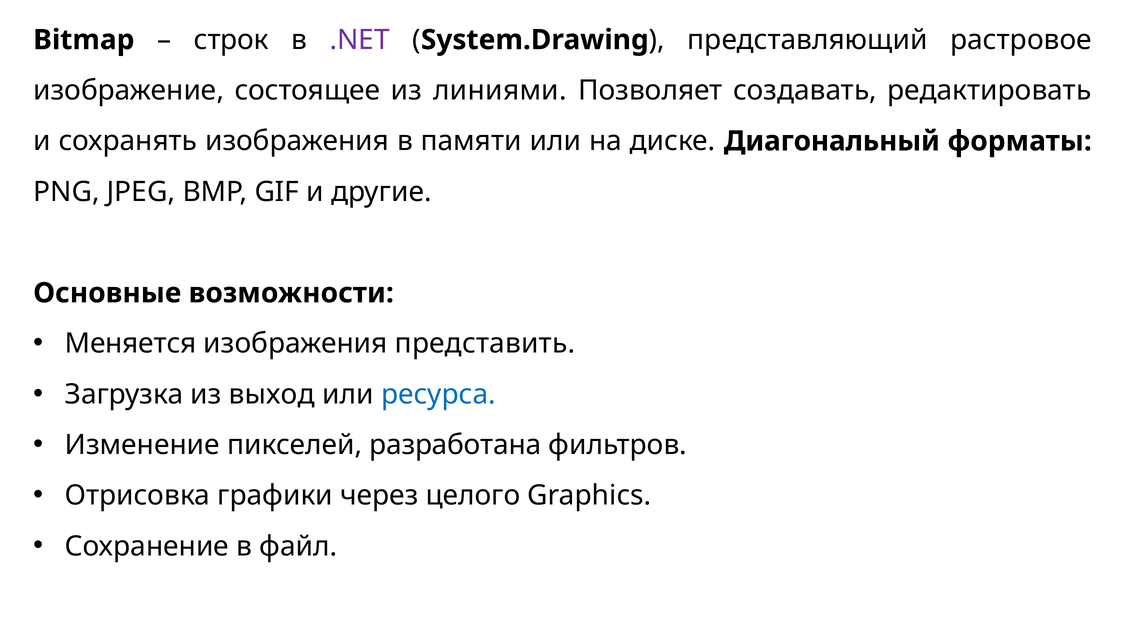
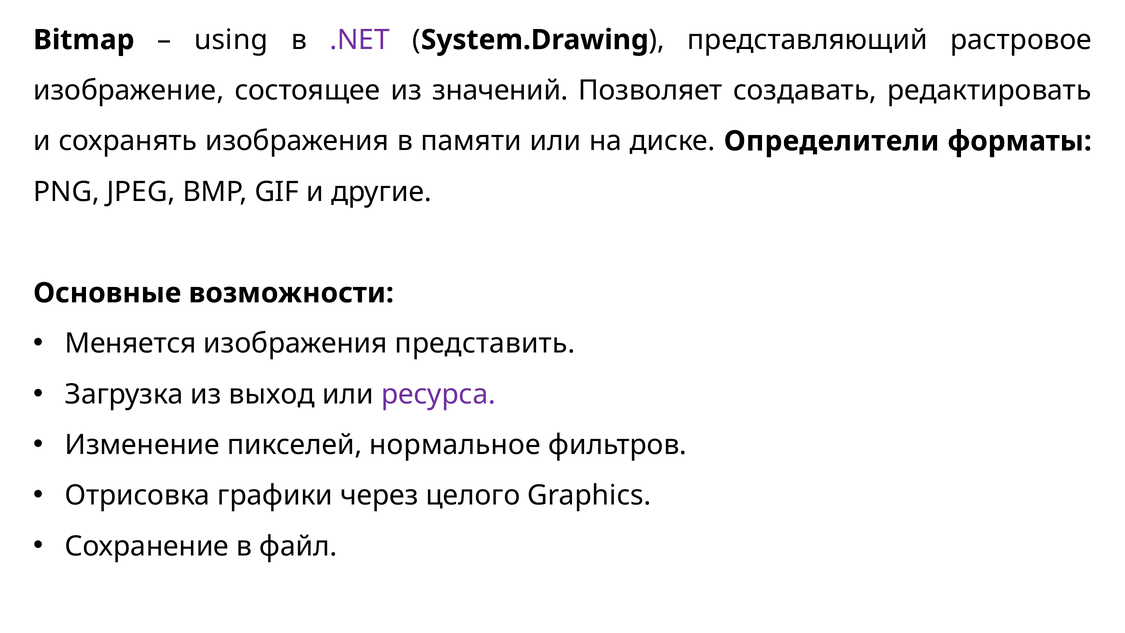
строк: строк -> using
линиями: линиями -> значений
Диагональный: Диагональный -> Определители
ресурса colour: blue -> purple
разработана: разработана -> нормальное
